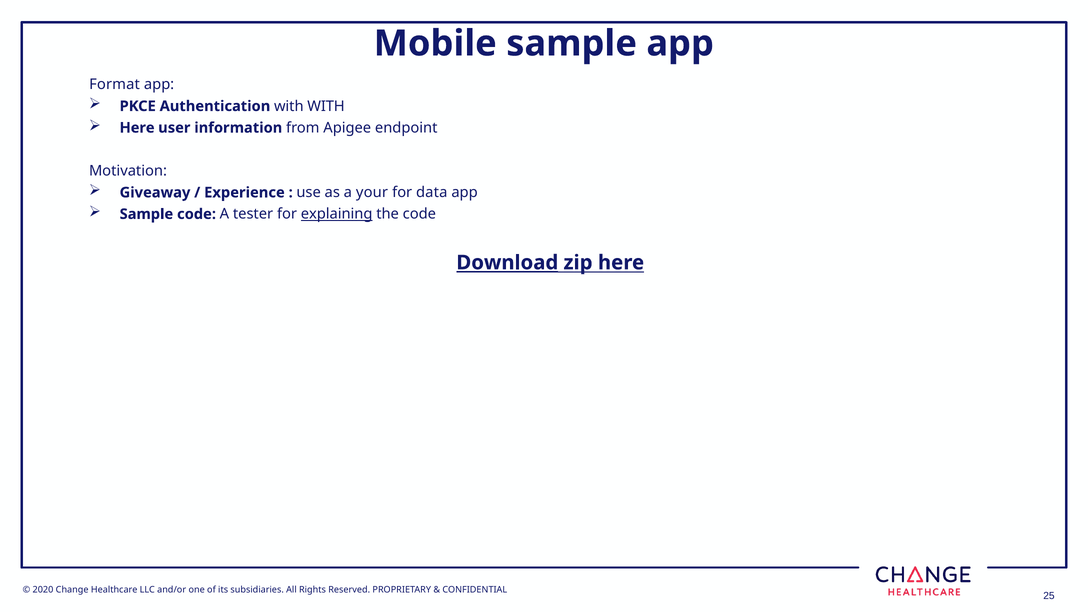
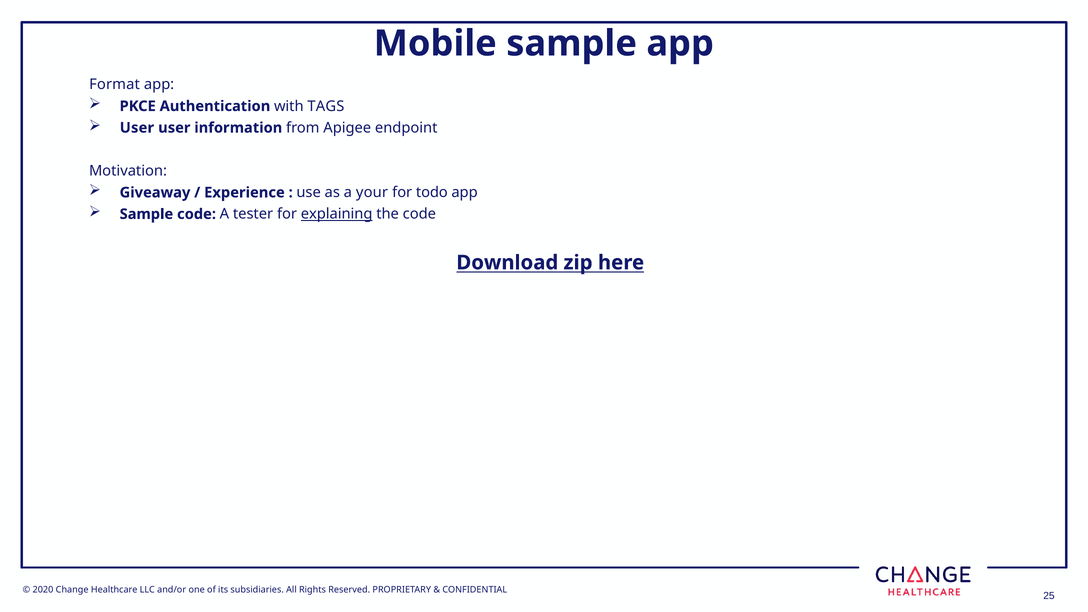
with WITH: WITH -> TAGS
Here at (137, 128): Here -> User
data: data -> todo
Download underline: present -> none
